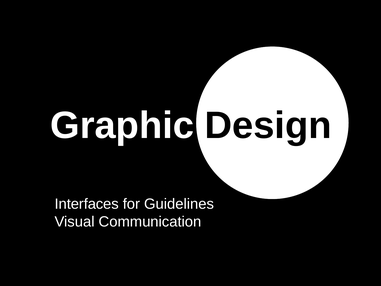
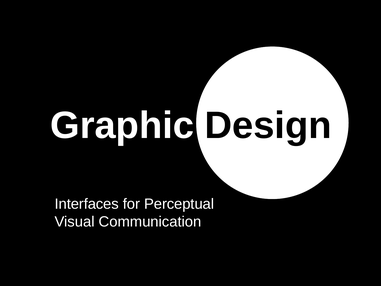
Guidelines: Guidelines -> Perceptual
